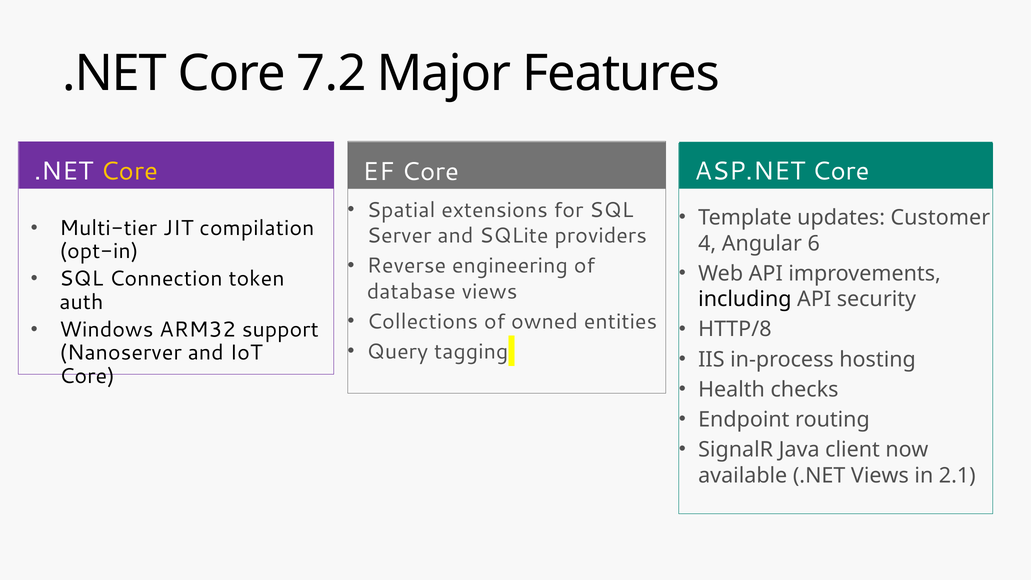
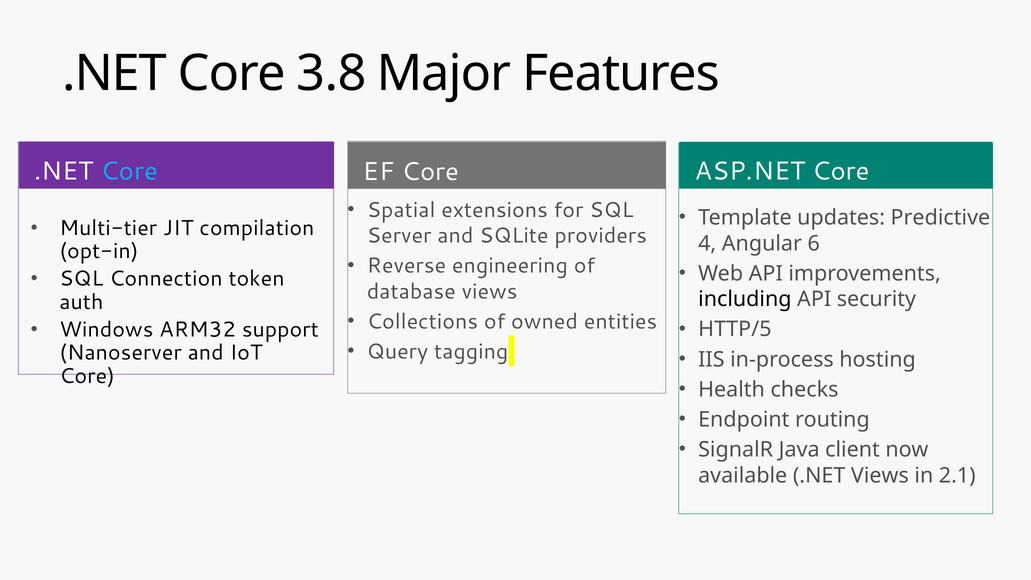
7.2: 7.2 -> 3.8
Core at (129, 171) colour: yellow -> light blue
Customer: Customer -> Predictive
HTTP/8: HTTP/8 -> HTTP/5
